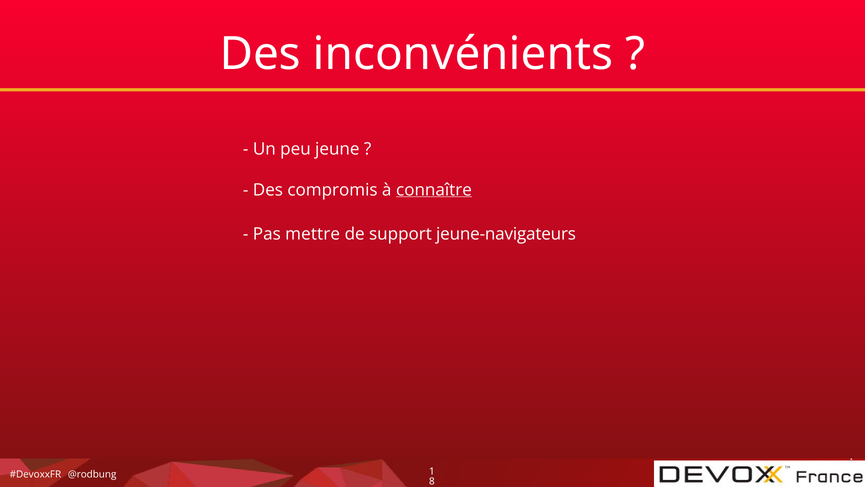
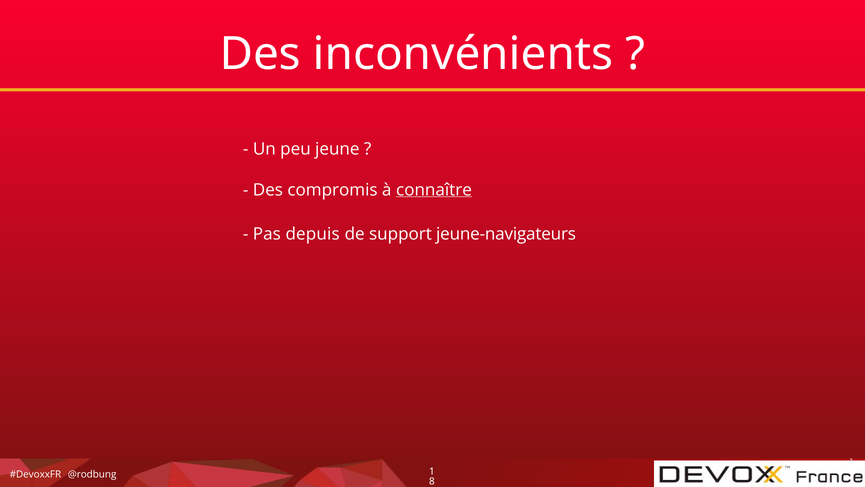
mettre: mettre -> depuis
